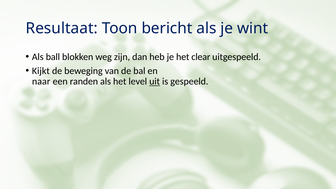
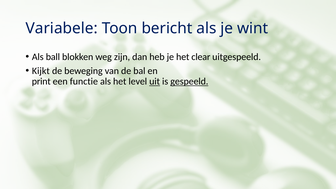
Resultaat: Resultaat -> Variabele
naar: naar -> print
randen: randen -> functie
gespeeld underline: none -> present
